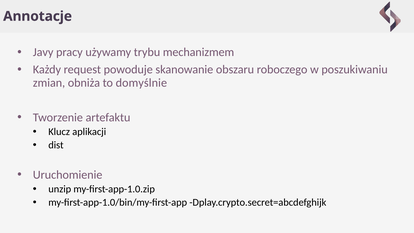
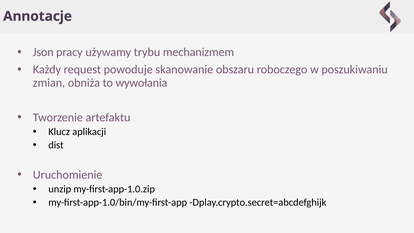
Javy: Javy -> Json
domyślnie: domyślnie -> wywołania
